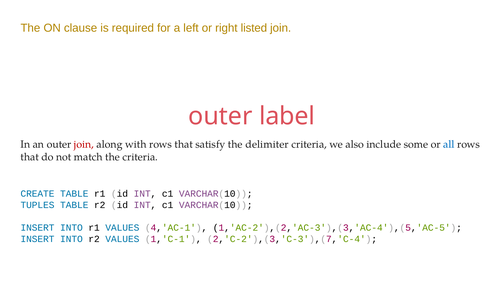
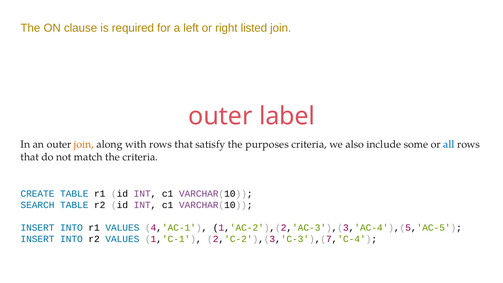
join at (84, 144) colour: red -> orange
delimiter: delimiter -> purposes
TUPLES: TUPLES -> SEARCH
